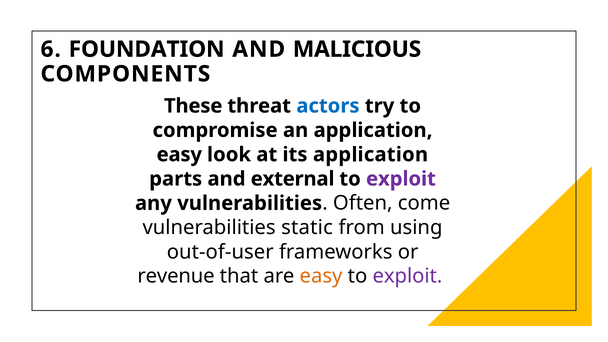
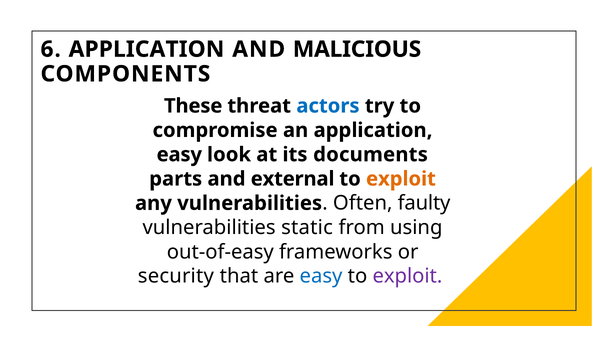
6 FOUNDATION: FOUNDATION -> APPLICATION
its application: application -> documents
exploit at (401, 179) colour: purple -> orange
come: come -> faulty
out-of-user: out-of-user -> out-of-easy
revenue at (176, 276): revenue -> security
easy at (321, 276) colour: orange -> blue
